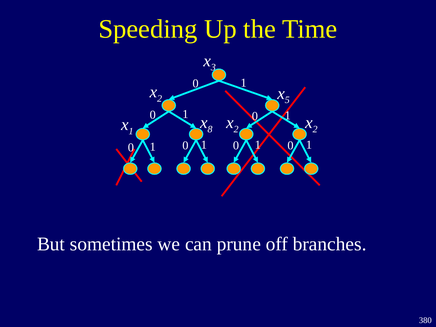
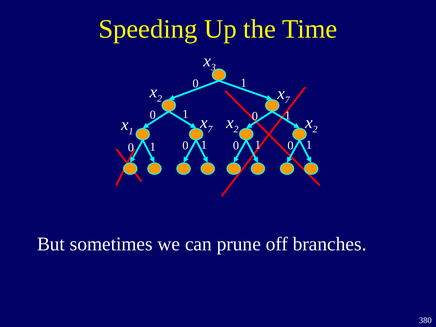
5 at (287, 100): 5 -> 7
8 at (210, 129): 8 -> 7
